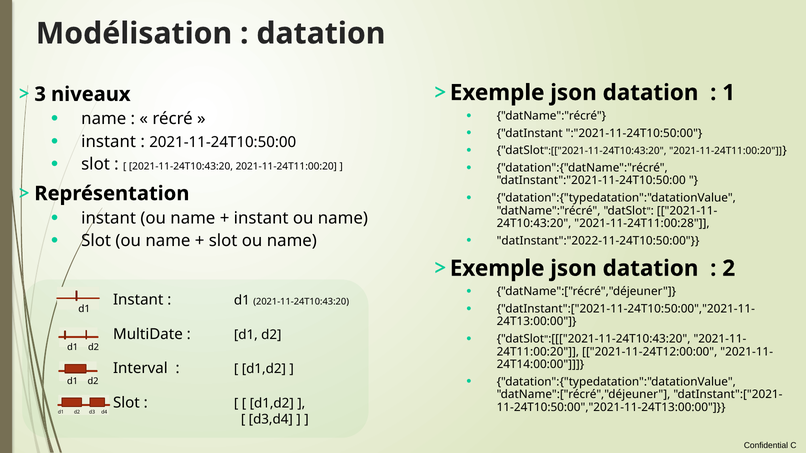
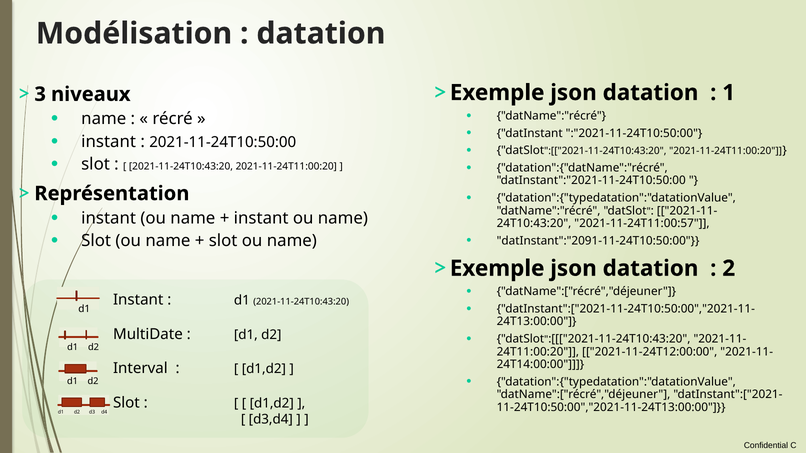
2021-11-24T11:00:28: 2021-11-24T11:00:28 -> 2021-11-24T11:00:57
datInstant":"2022-11-24T10:50:00: datInstant":"2022-11-24T10:50:00 -> datInstant":"2091-11-24T10:50:00
